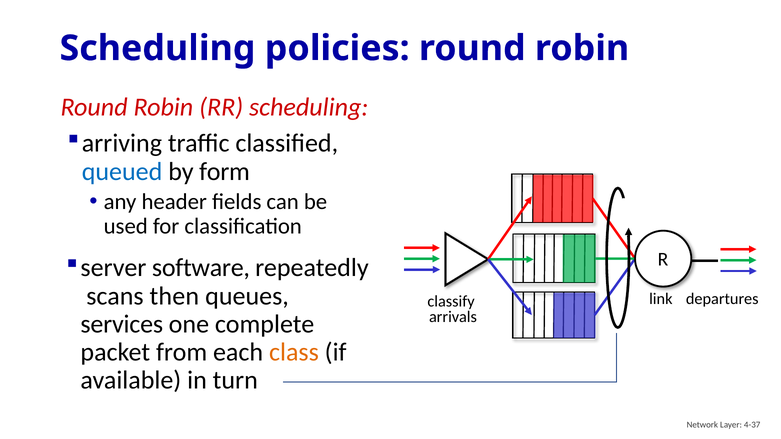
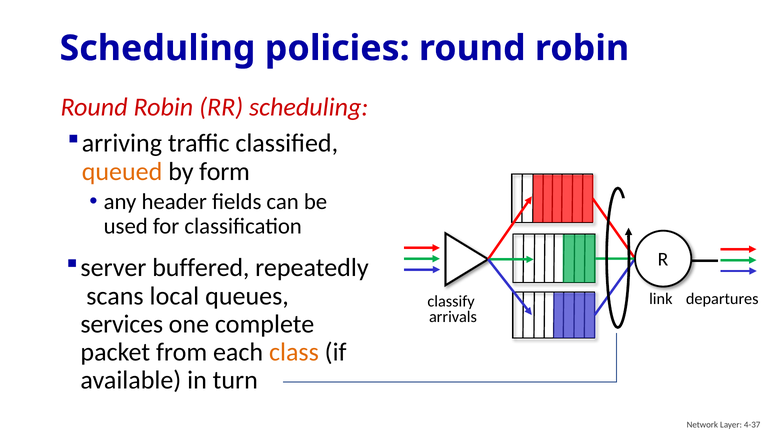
queued colour: blue -> orange
software: software -> buffered
then: then -> local
